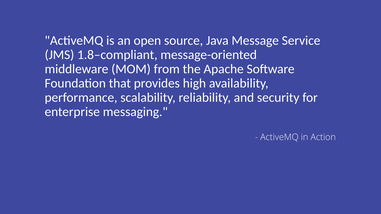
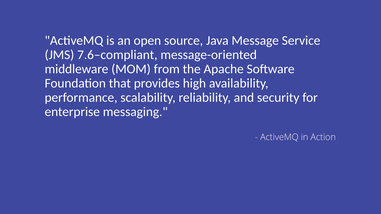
1.8–compliant: 1.8–compliant -> 7.6–compliant
